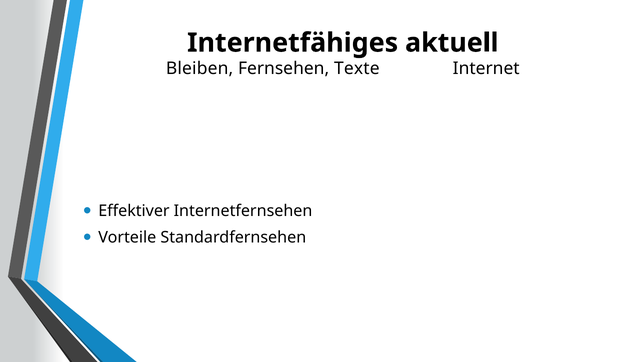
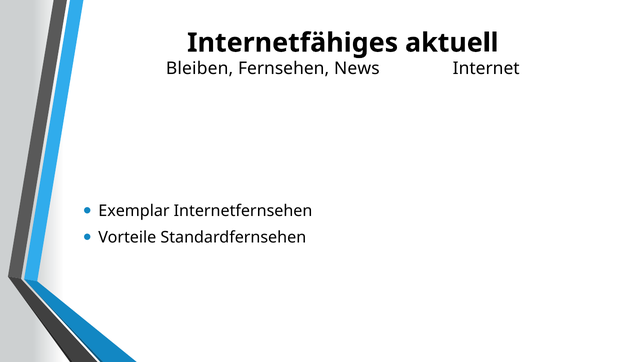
Texte: Texte -> News
Effektiver: Effektiver -> Exemplar
